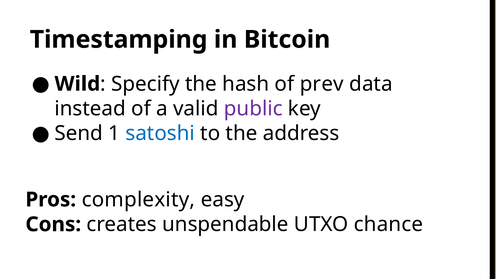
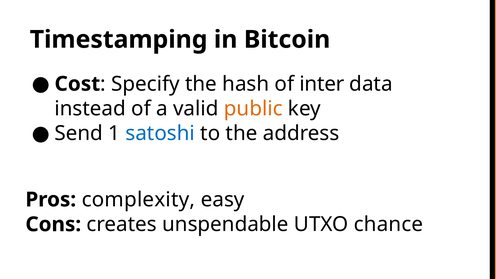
Wild: Wild -> Cost
prev: prev -> inter
public colour: purple -> orange
